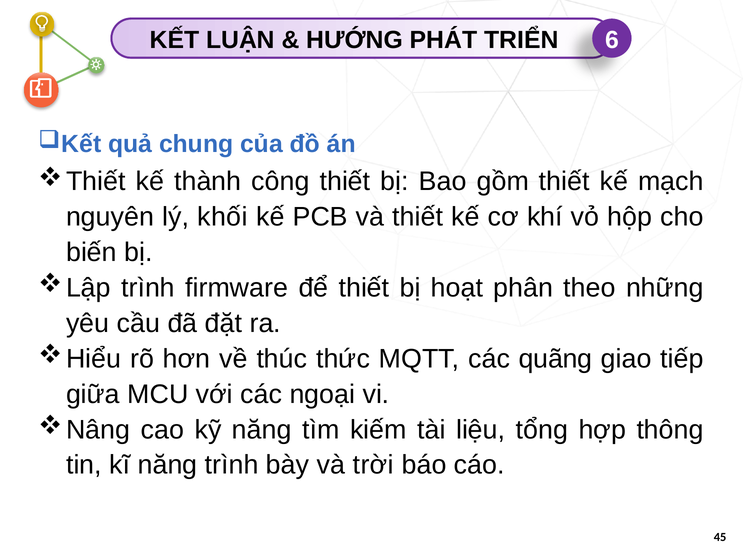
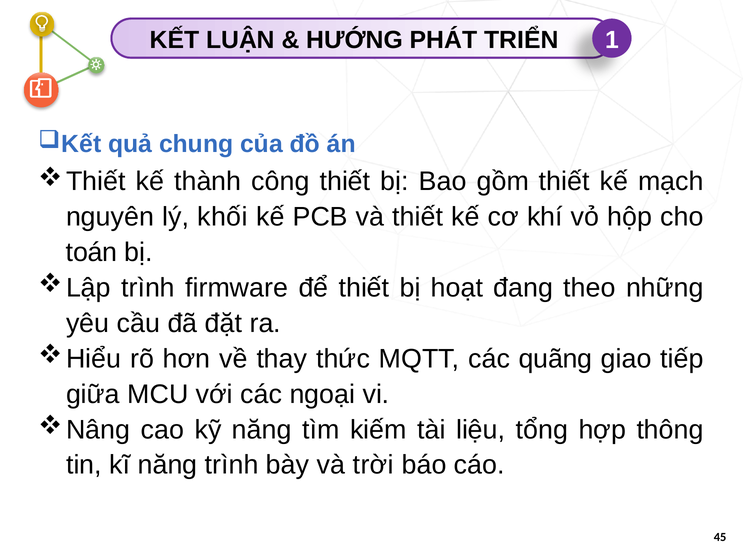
6: 6 -> 1
biến: biến -> toán
phân: phân -> đang
thúc: thúc -> thay
